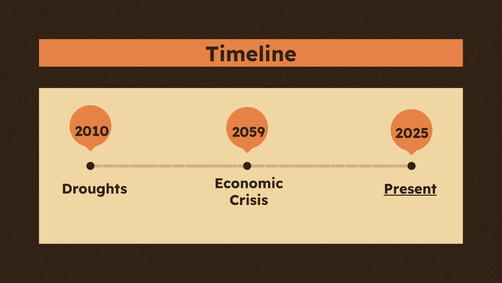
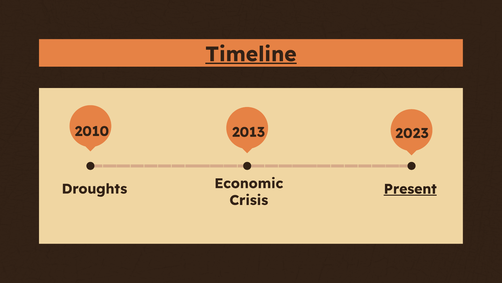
Timeline underline: none -> present
2025: 2025 -> 2023
2059: 2059 -> 2013
